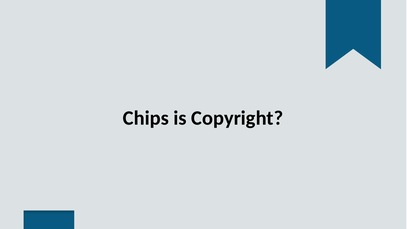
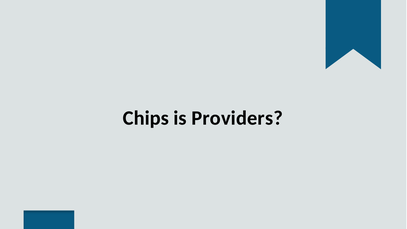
Copyright: Copyright -> Providers
